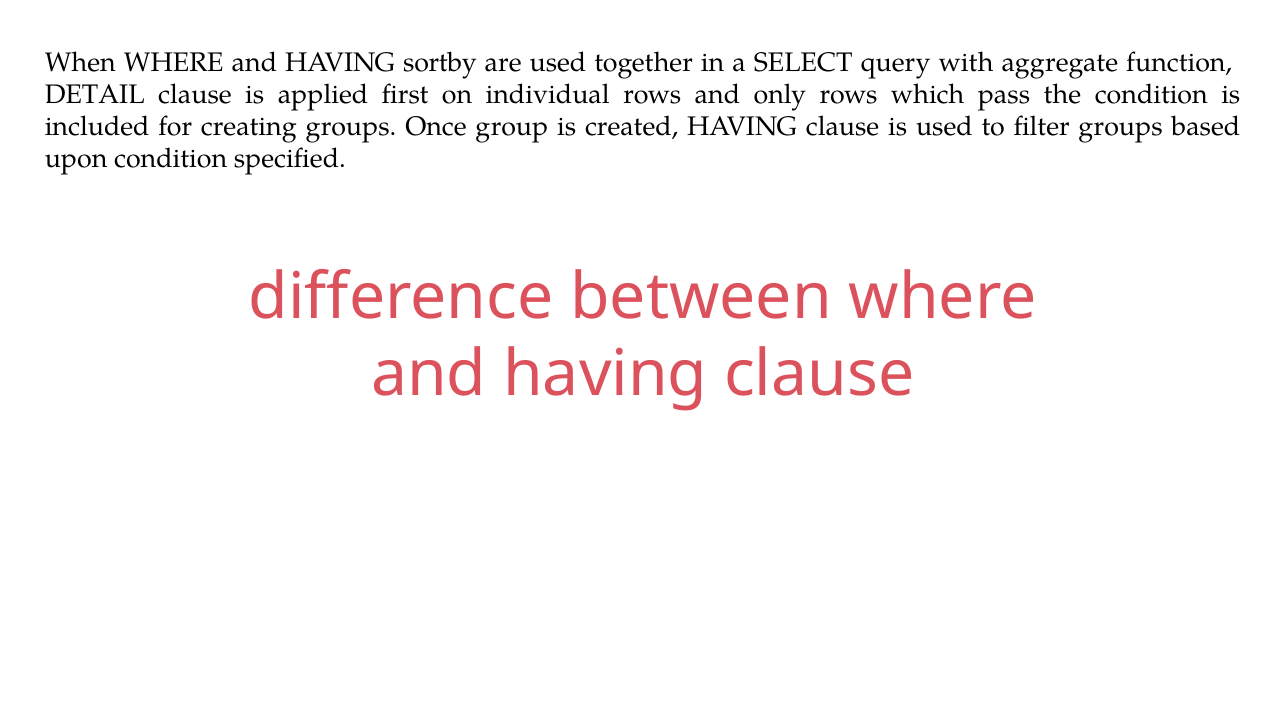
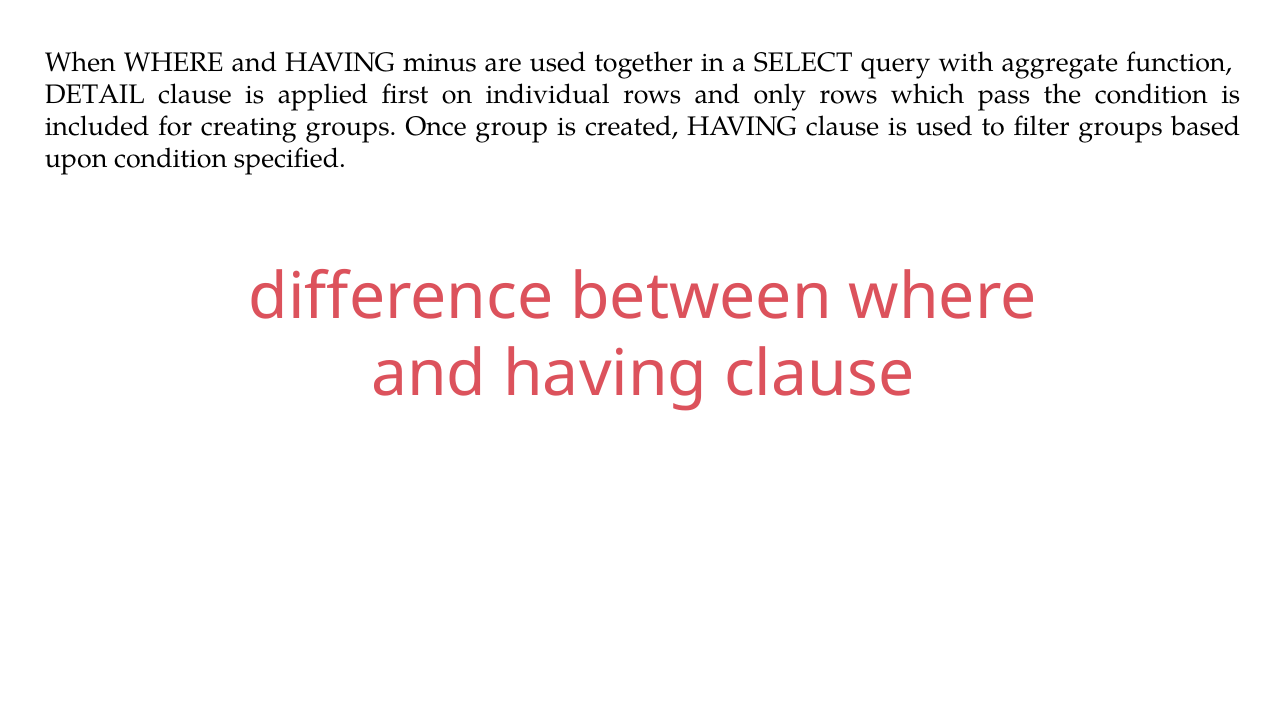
sortby: sortby -> minus
